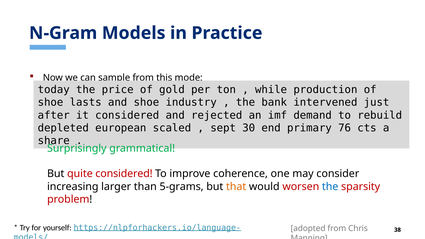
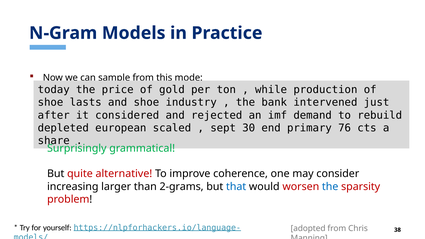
quite considered: considered -> alternative
5-grams: 5-grams -> 2-grams
that colour: orange -> blue
